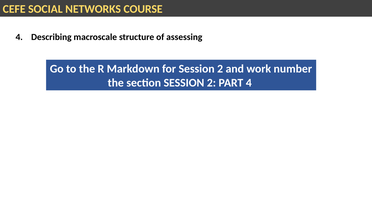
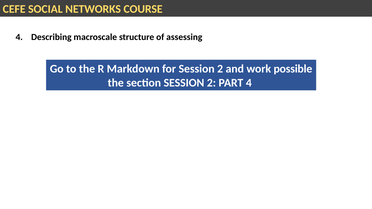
number: number -> possible
